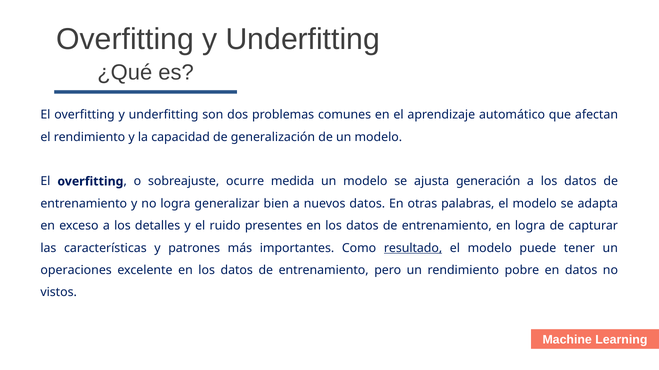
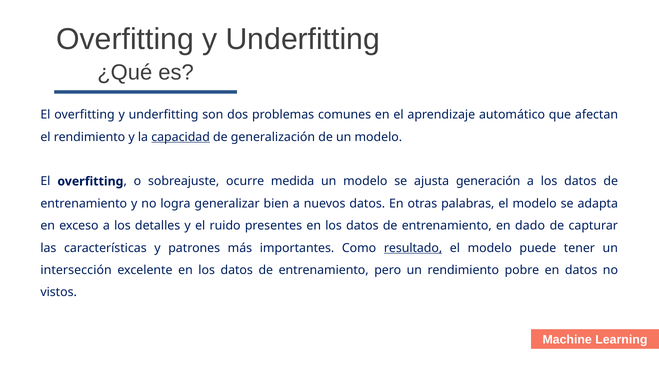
capacidad underline: none -> present
en logra: logra -> dado
operaciones: operaciones -> intersección
